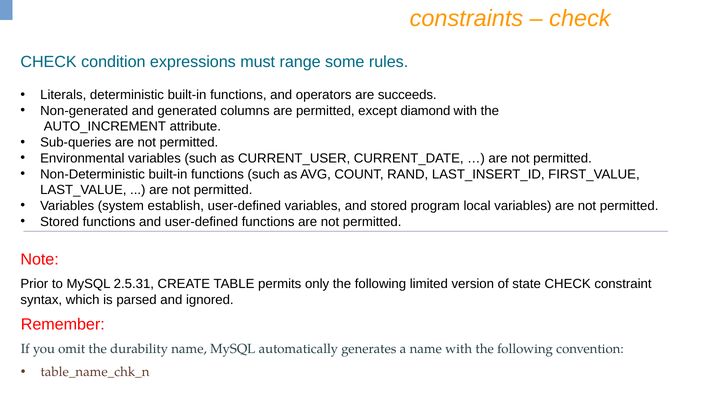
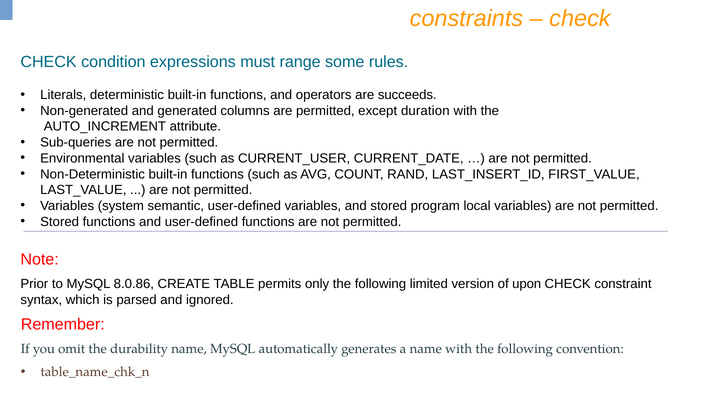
diamond: diamond -> duration
establish: establish -> semantic
2.5.31: 2.5.31 -> 8.0.86
state: state -> upon
